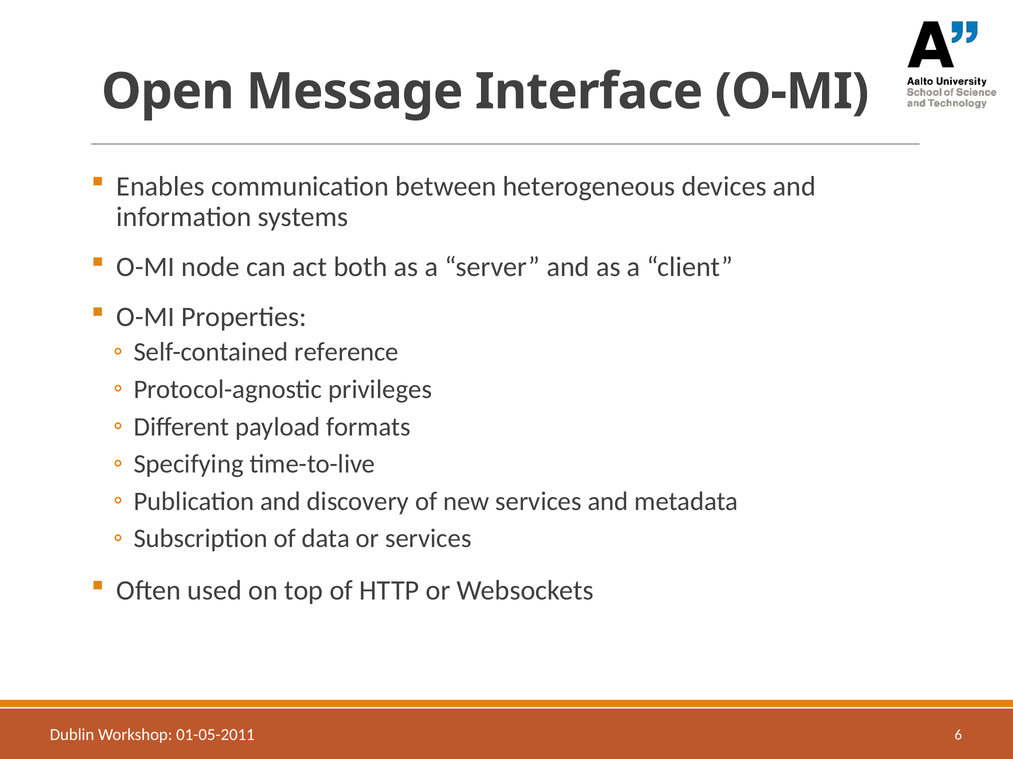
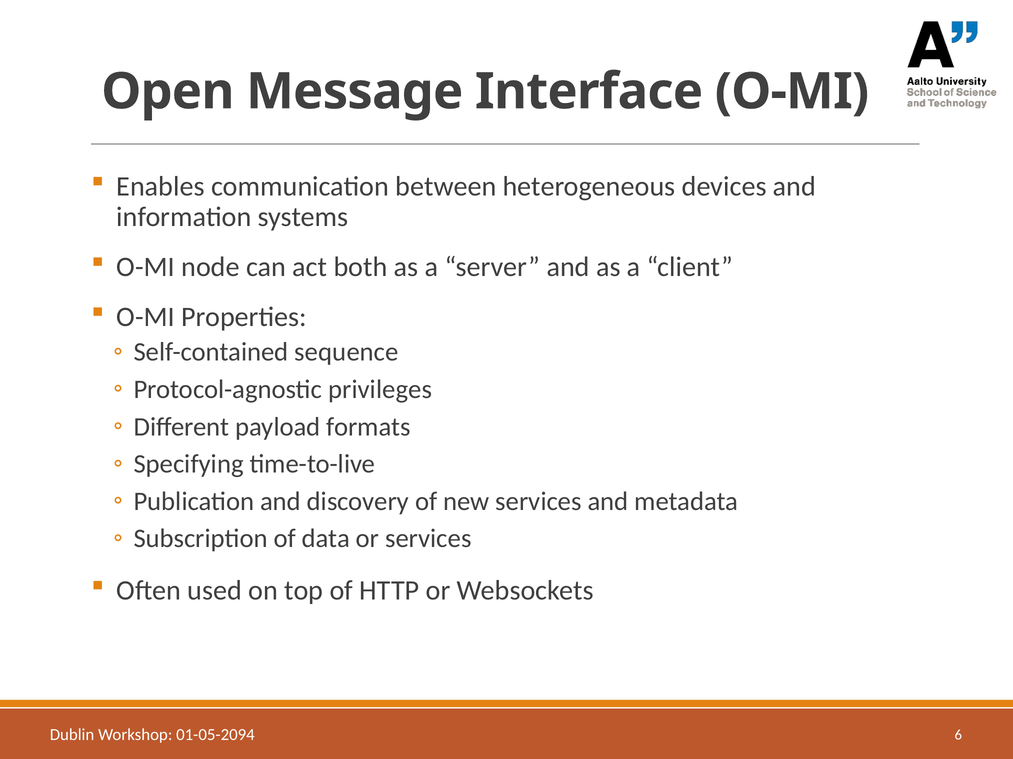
reference: reference -> sequence
01-05-2011: 01-05-2011 -> 01-05-2094
